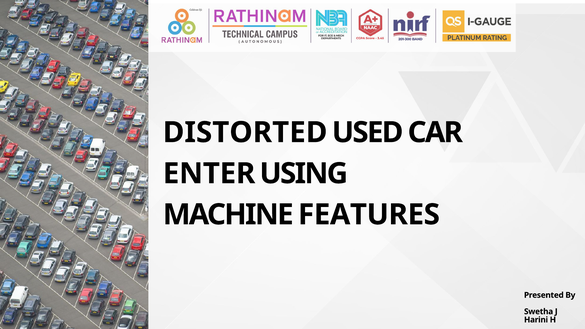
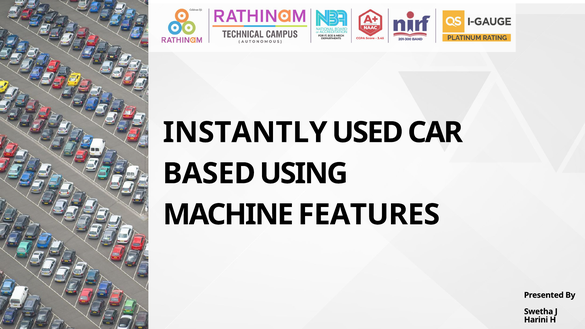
DISTORTED: DISTORTED -> INSTANTLY
ENTER: ENTER -> BASED
